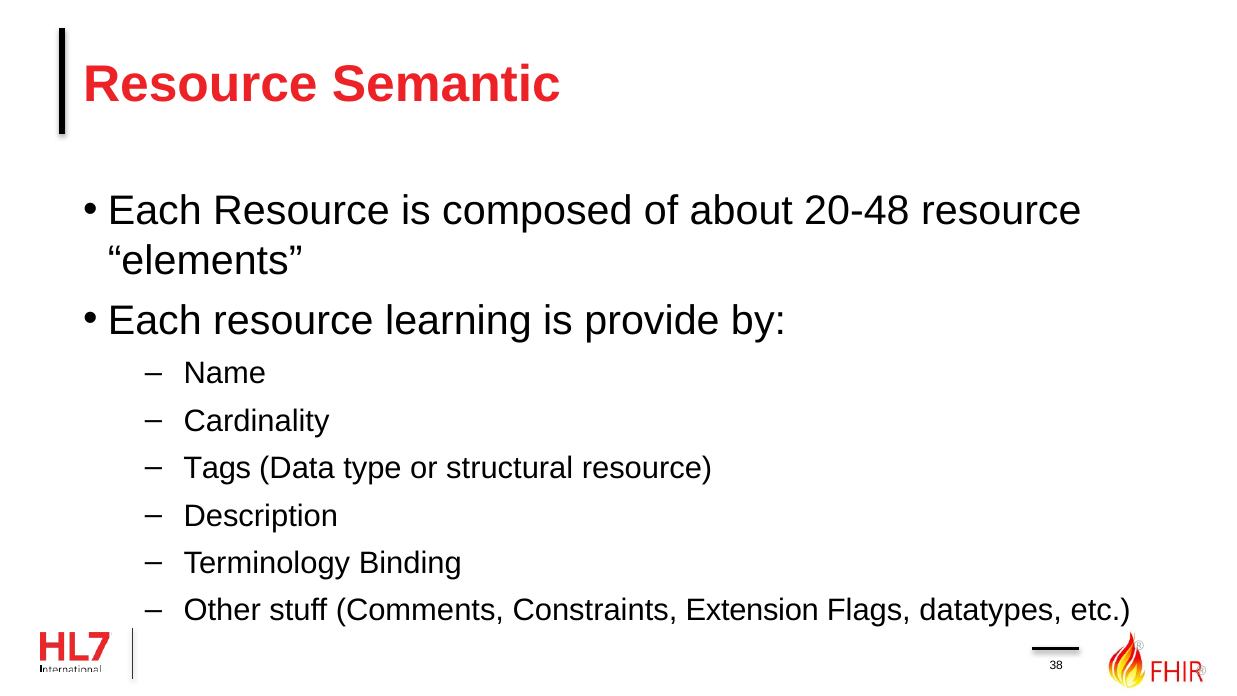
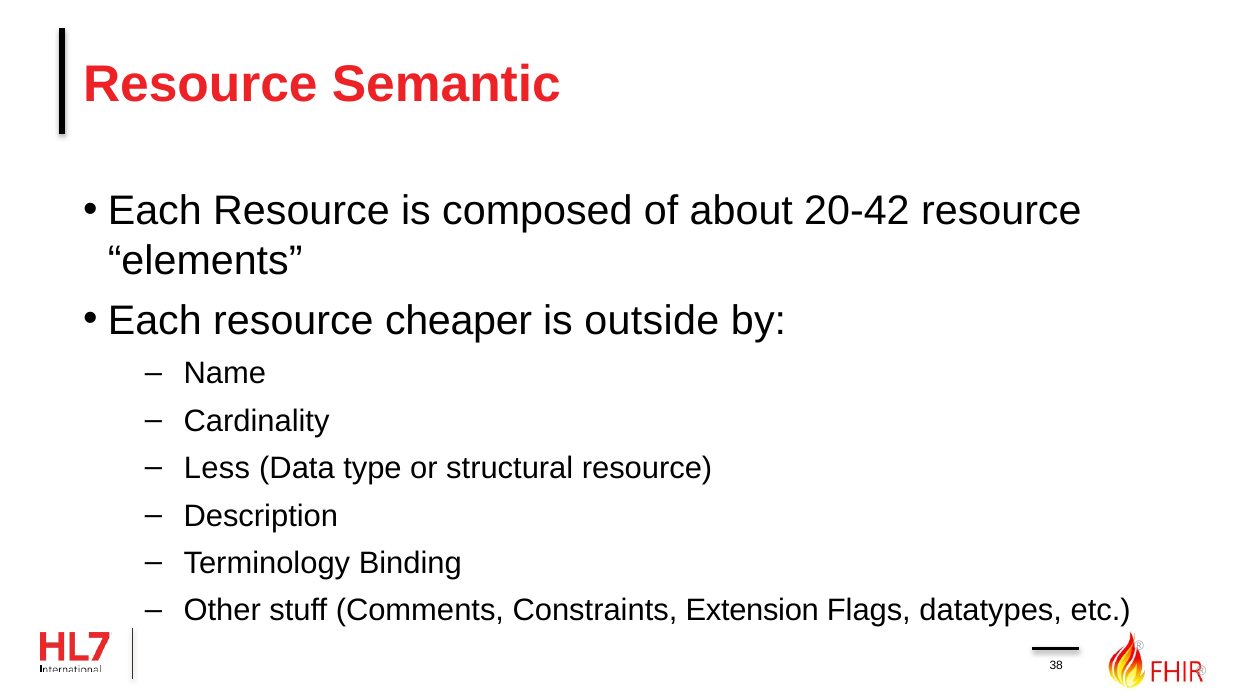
20-48: 20-48 -> 20-42
learning: learning -> cheaper
provide: provide -> outside
Tags: Tags -> Less
